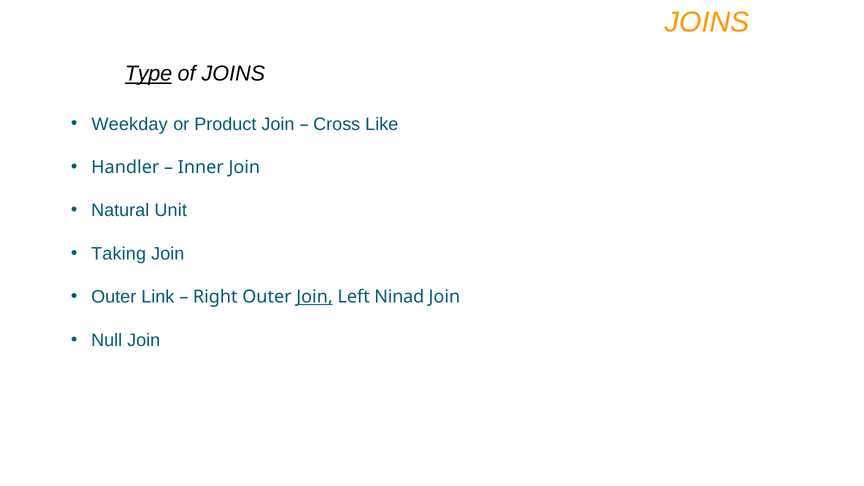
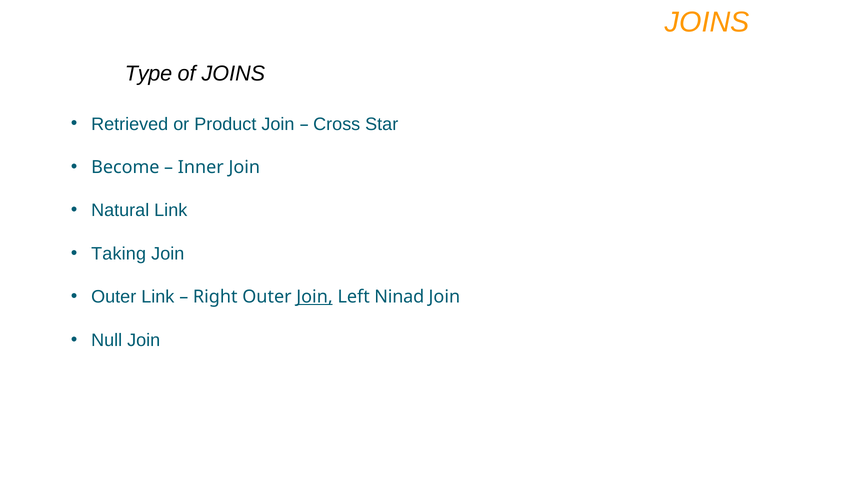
Type underline: present -> none
Weekday: Weekday -> Retrieved
Like: Like -> Star
Handler: Handler -> Become
Natural Unit: Unit -> Link
